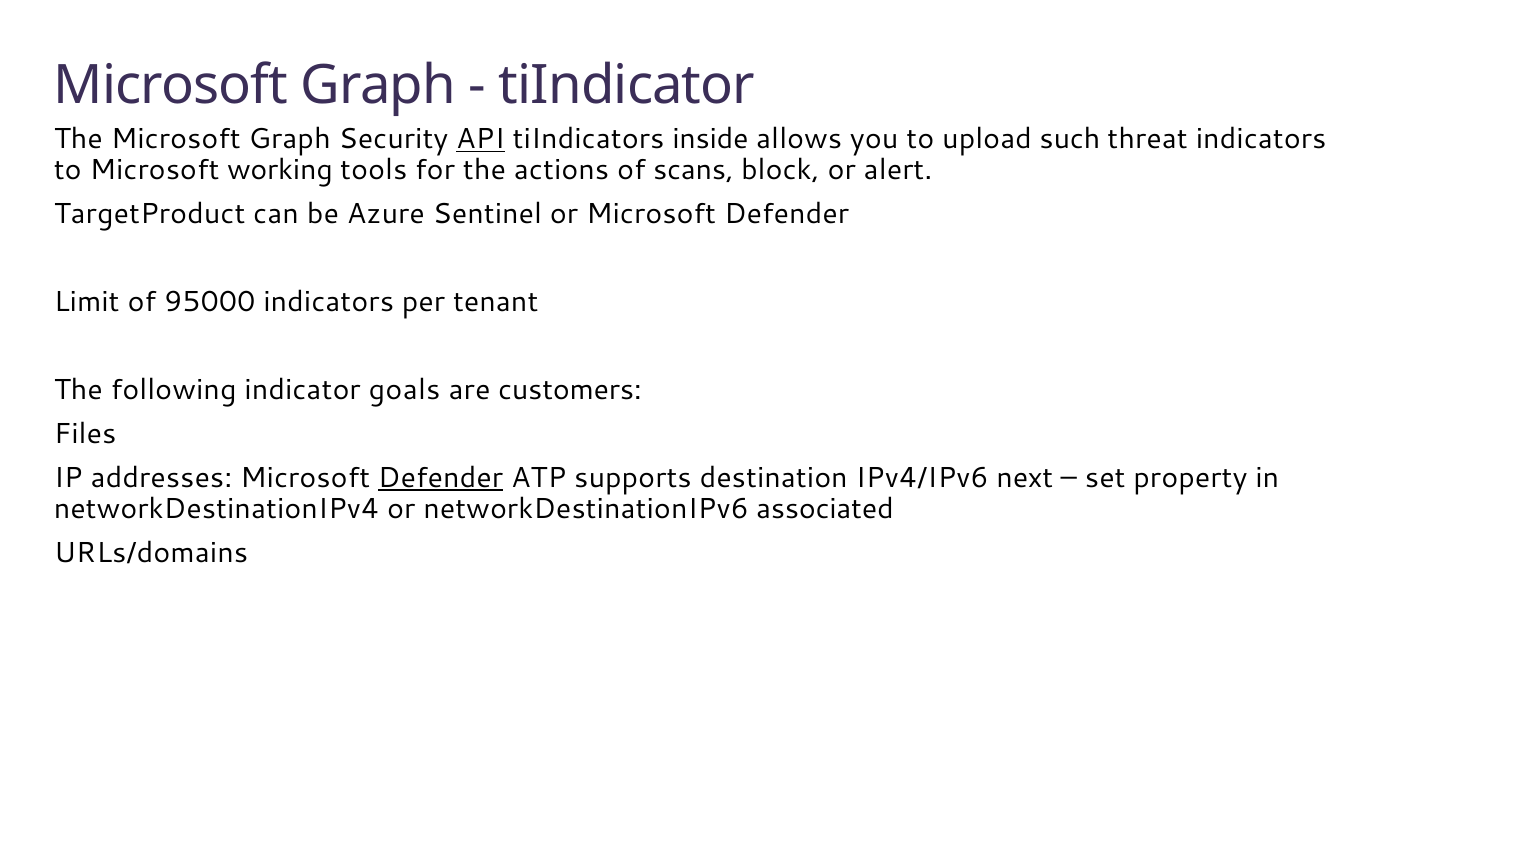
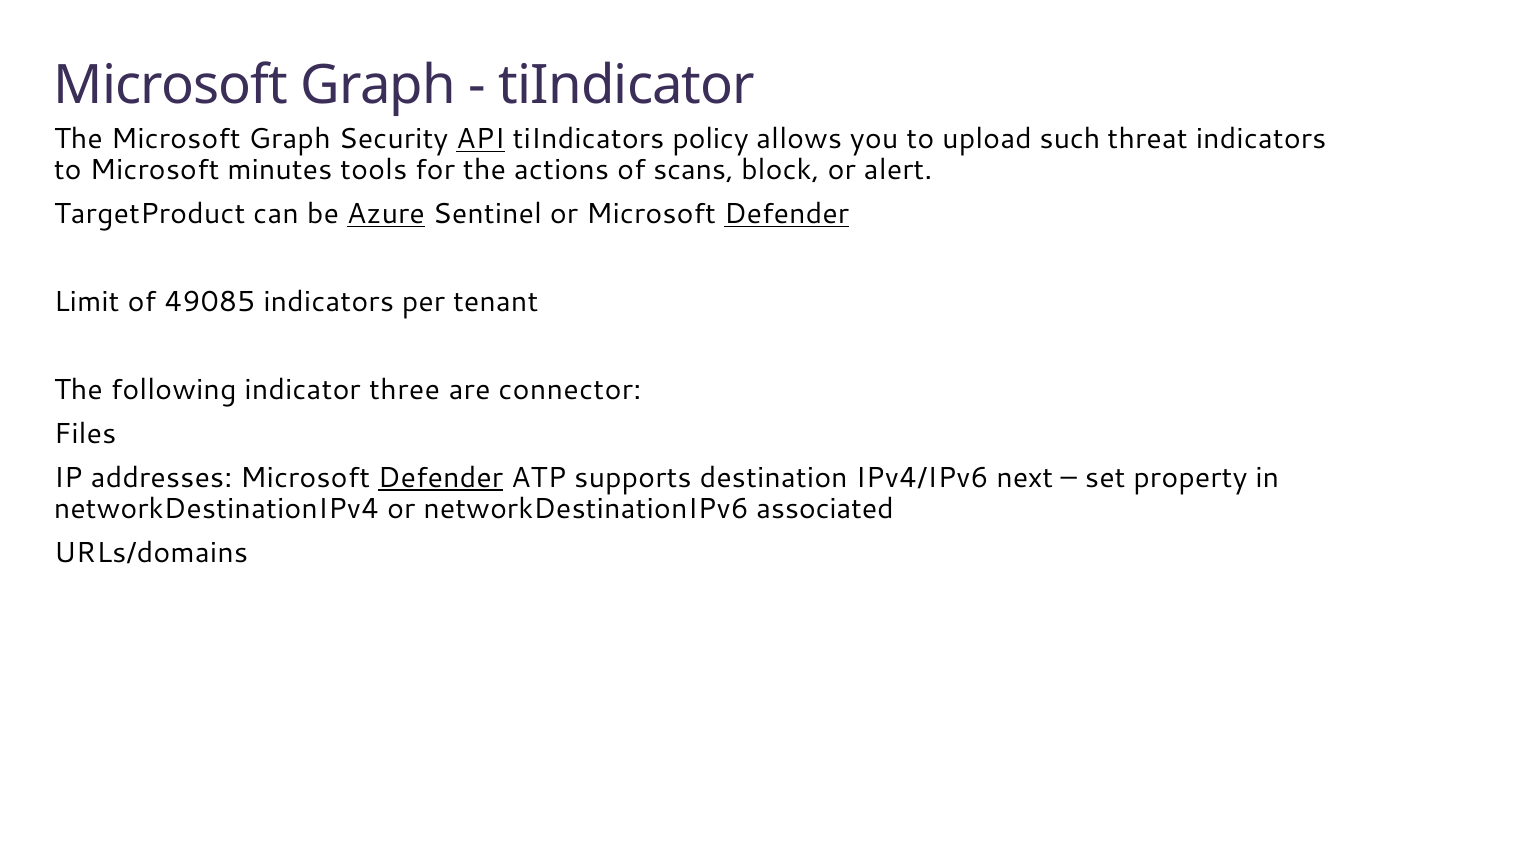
inside: inside -> policy
working: working -> minutes
Azure underline: none -> present
Defender at (787, 214) underline: none -> present
95000: 95000 -> 49085
goals: goals -> three
customers: customers -> connector
